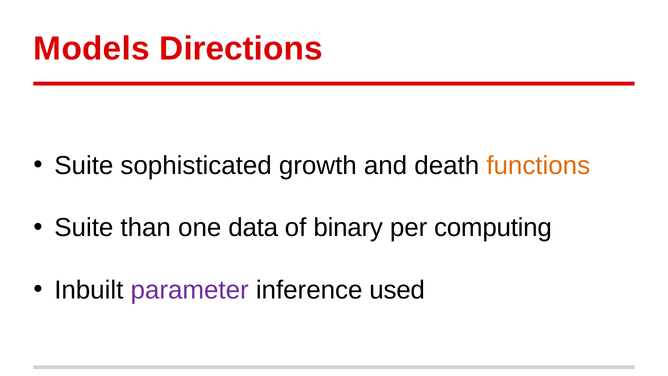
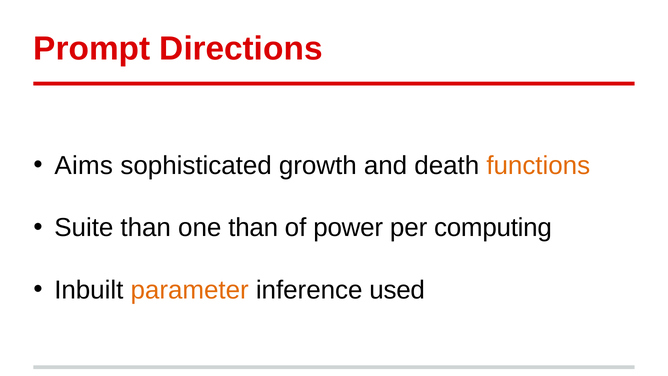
Models: Models -> Prompt
Suite at (84, 165): Suite -> Aims
one data: data -> than
binary: binary -> power
parameter colour: purple -> orange
